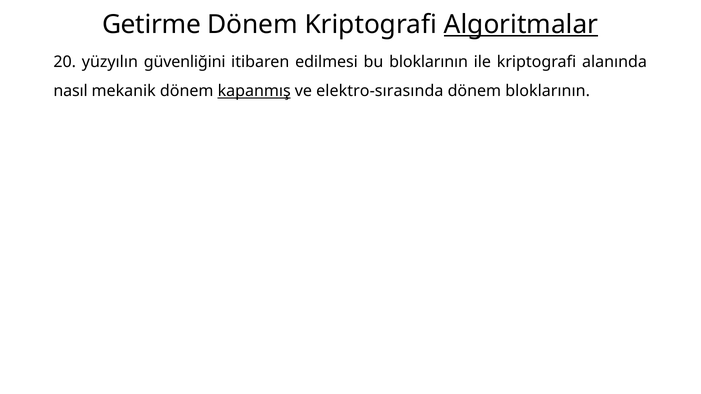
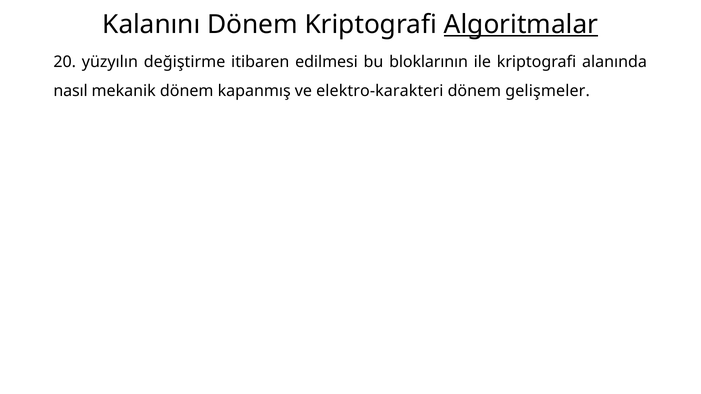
Getirme: Getirme -> Kalanını
güvenliğini: güvenliğini -> değiştirme
kapanmış underline: present -> none
elektro-sırasında: elektro-sırasında -> elektro-karakteri
dönem bloklarının: bloklarının -> gelişmeler
